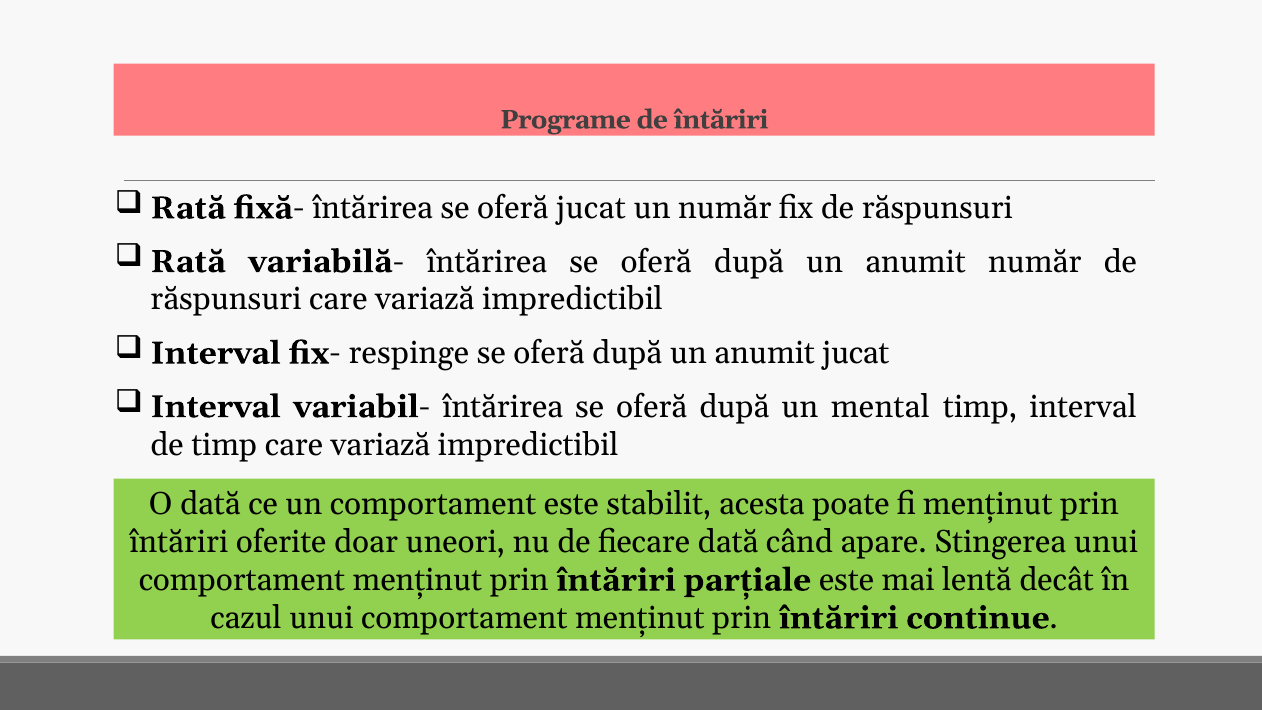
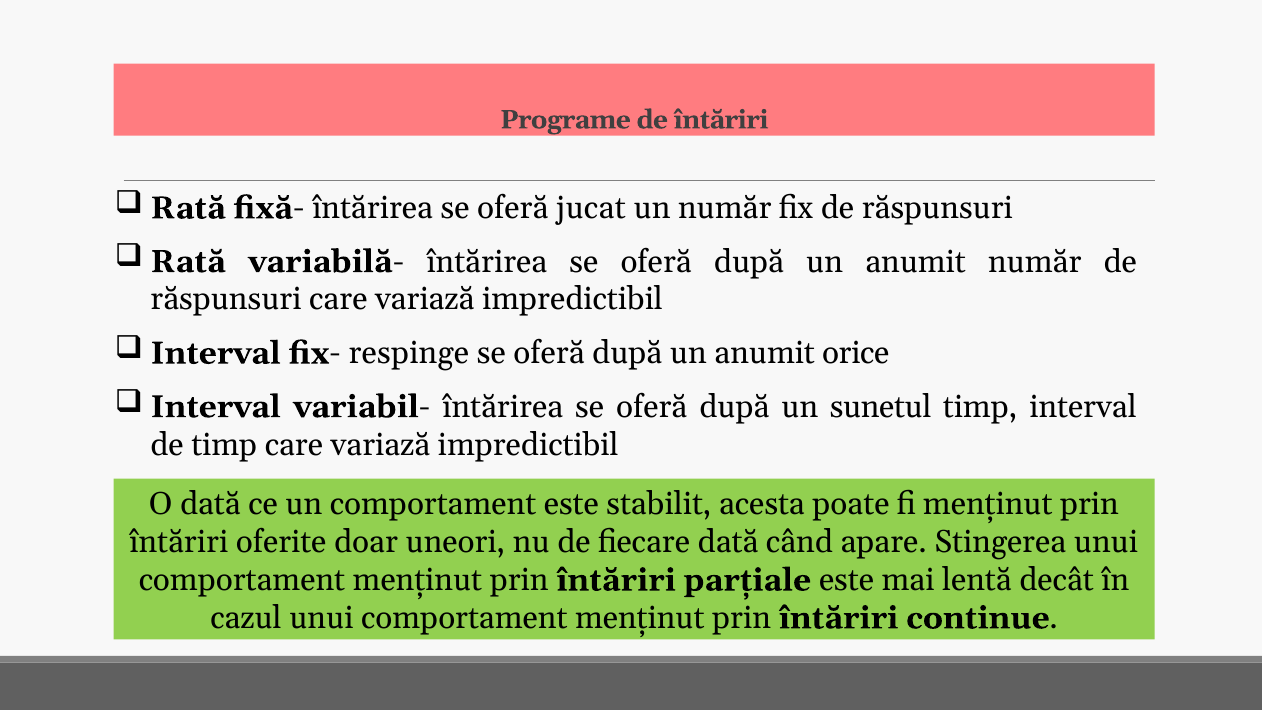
anumit jucat: jucat -> orice
mental: mental -> sunetul
